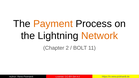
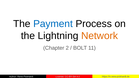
Payment colour: orange -> blue
